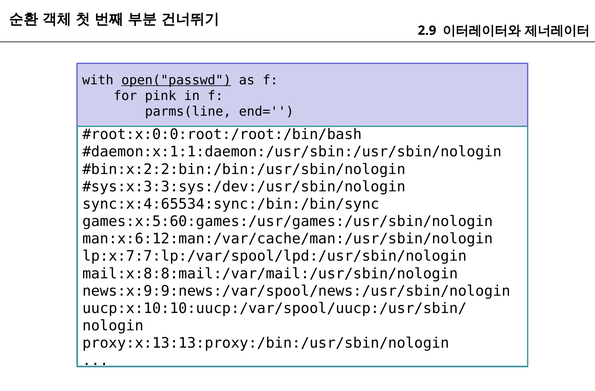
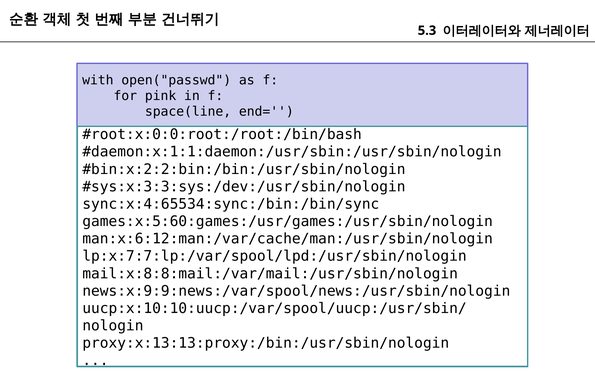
2.9: 2.9 -> 5.3
open("passwd underline: present -> none
parms(line: parms(line -> space(line
